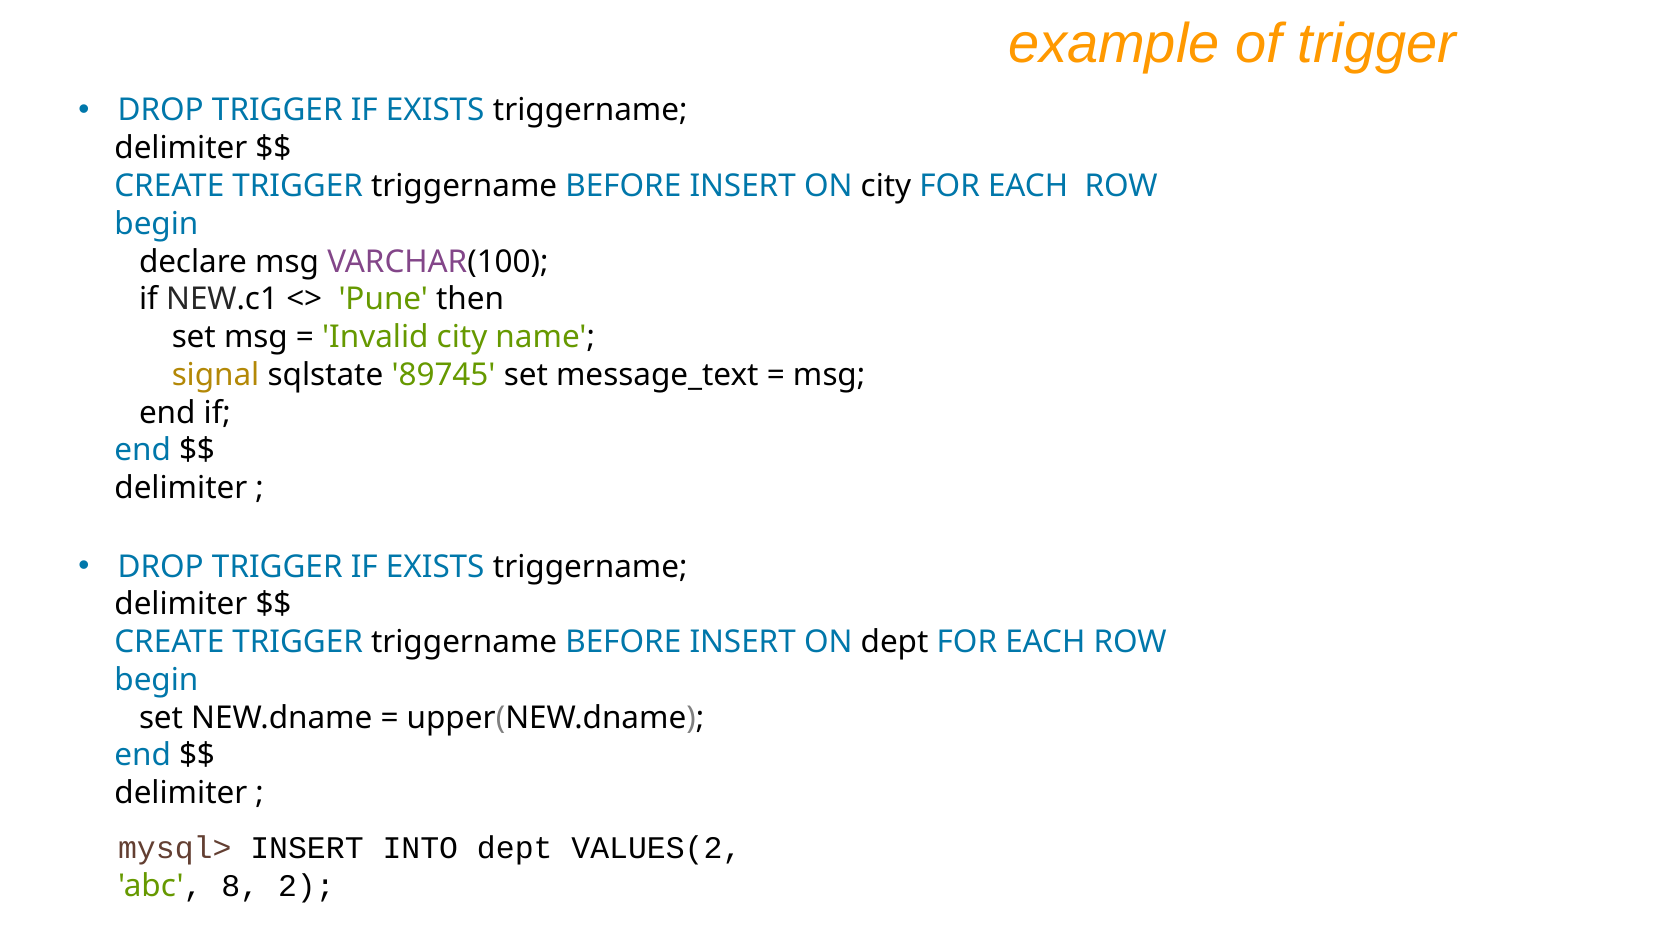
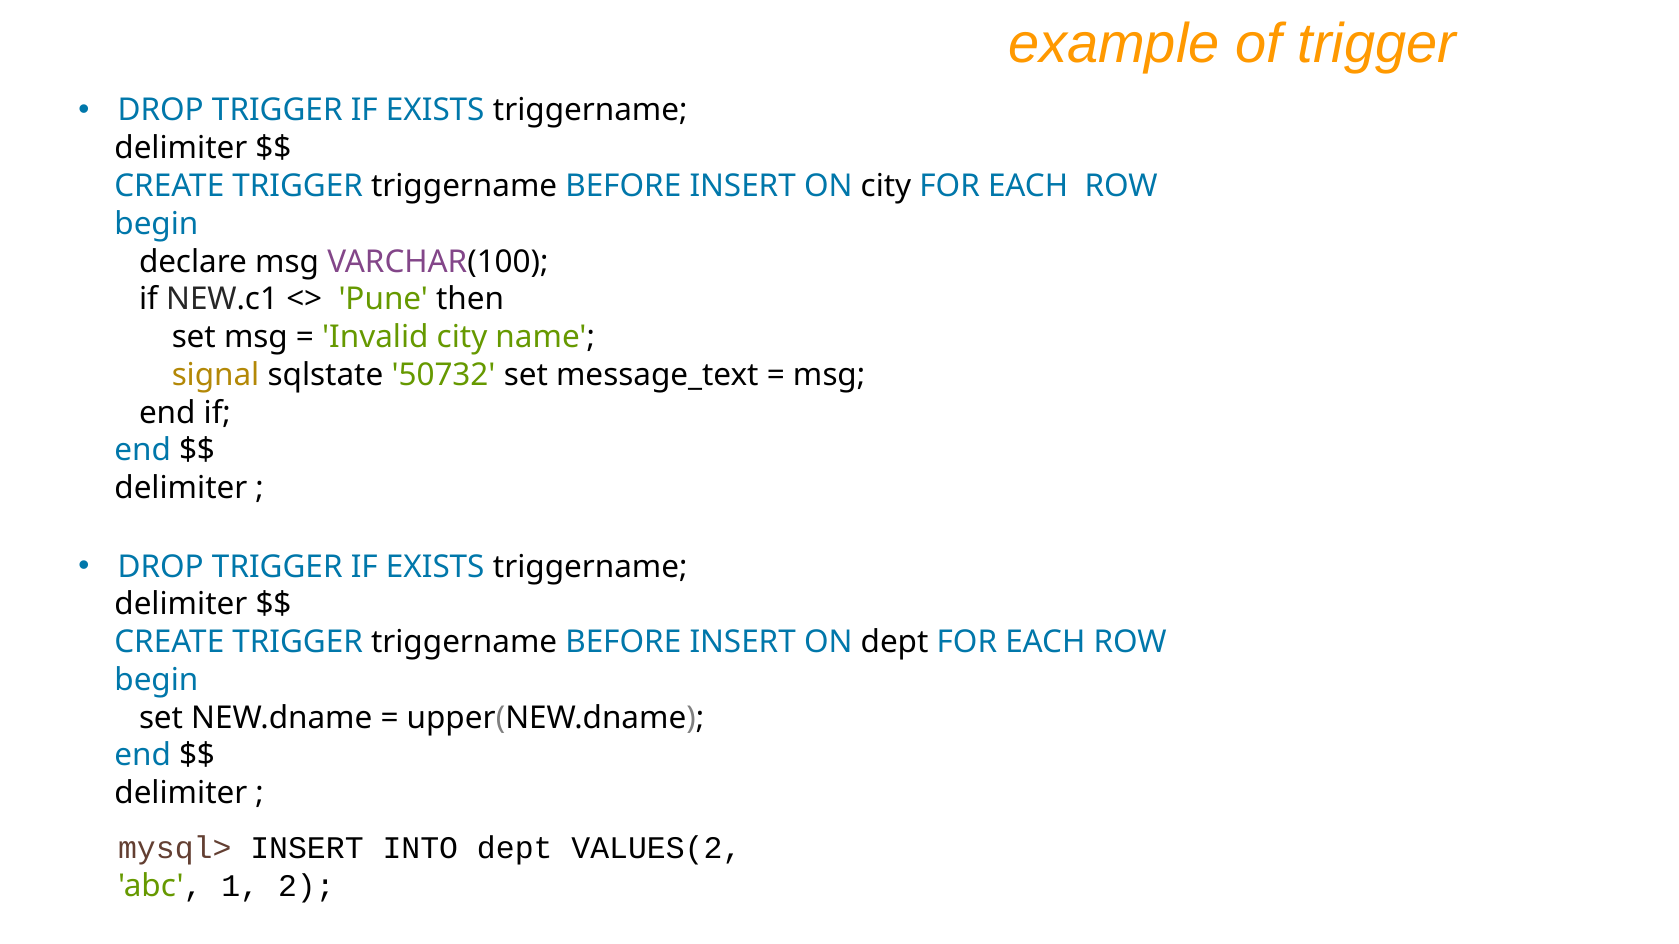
89745: 89745 -> 50732
8: 8 -> 1
